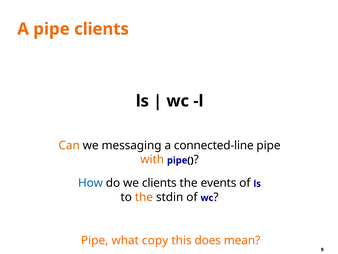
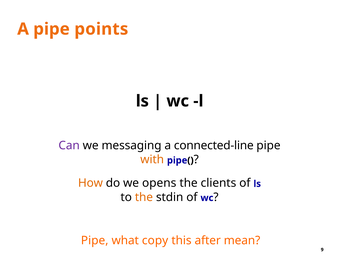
pipe clients: clients -> points
Can colour: orange -> purple
How colour: blue -> orange
we clients: clients -> opens
events: events -> clients
does: does -> after
